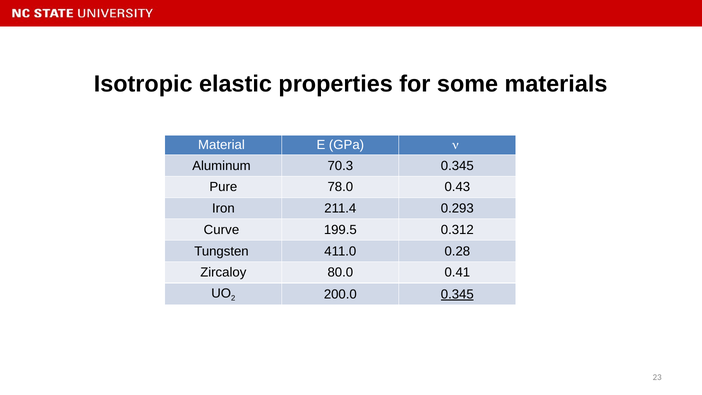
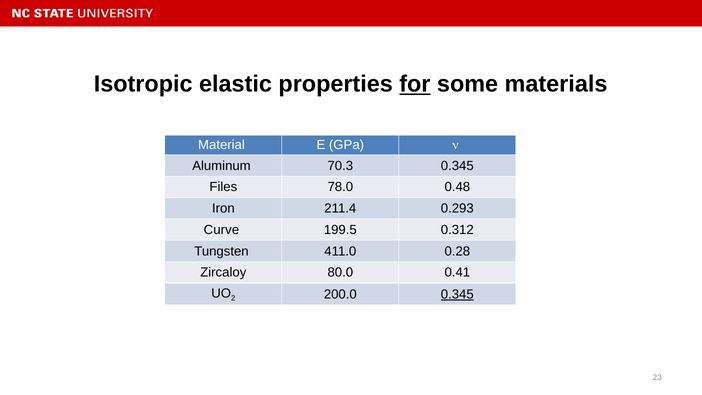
for underline: none -> present
Pure: Pure -> Files
0.43: 0.43 -> 0.48
